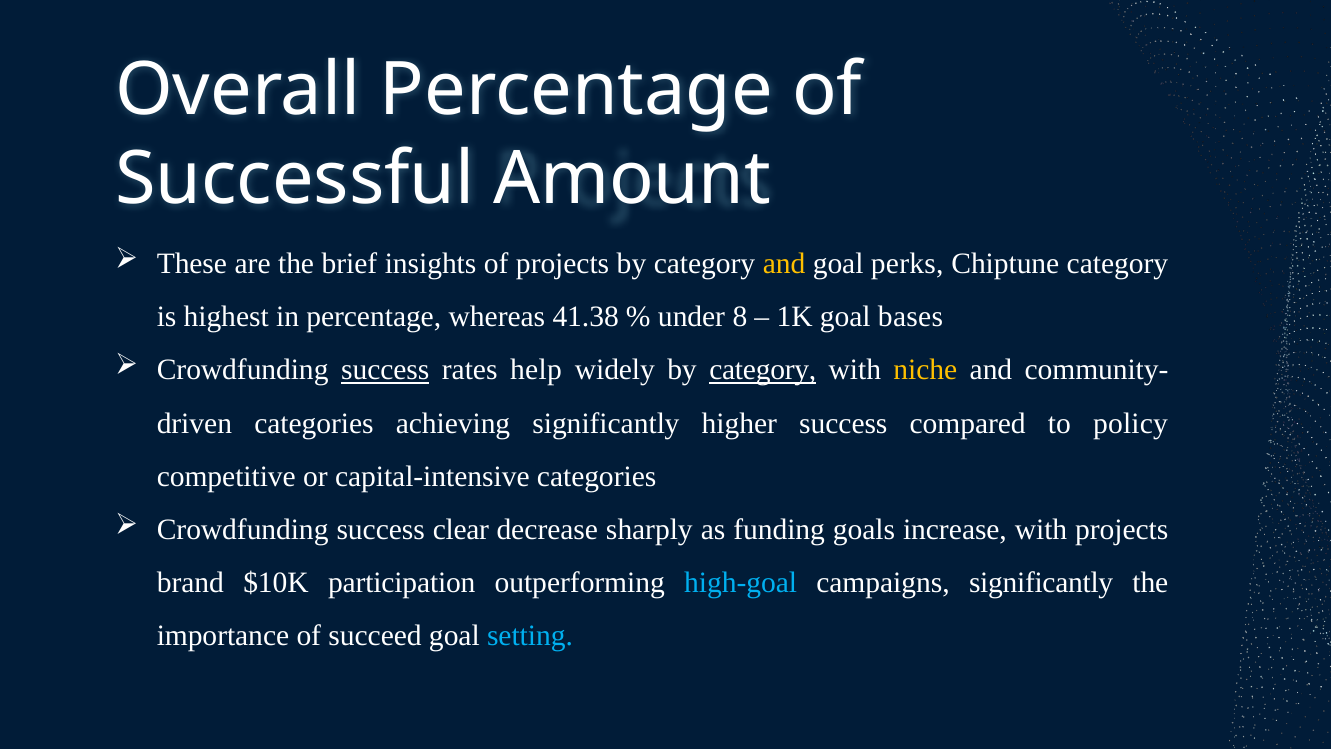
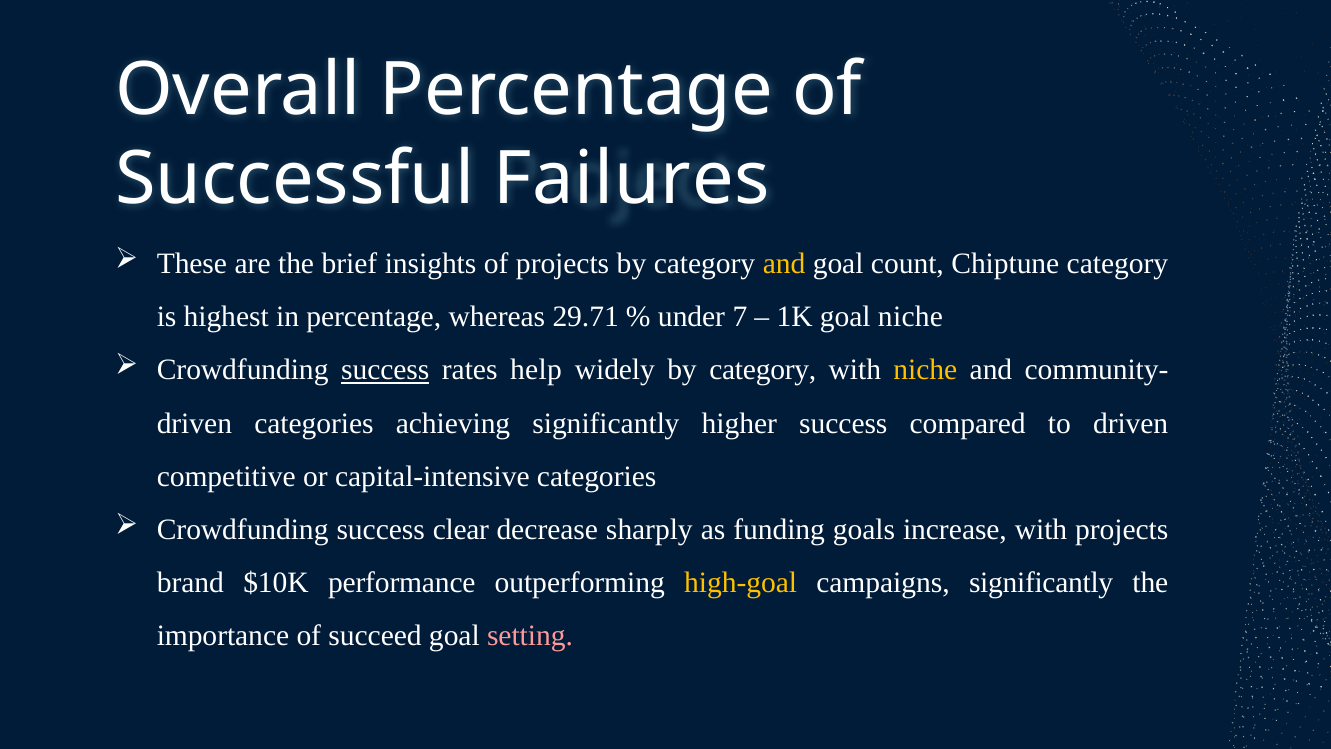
Amount: Amount -> Failures
perks: perks -> count
41.38: 41.38 -> 29.71
8: 8 -> 7
goal bases: bases -> niche
category at (763, 370) underline: present -> none
to policy: policy -> driven
participation: participation -> performance
high-goal colour: light blue -> yellow
setting colour: light blue -> pink
